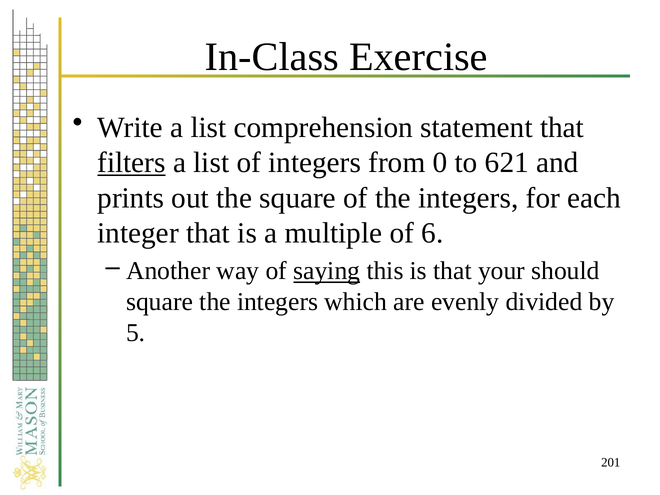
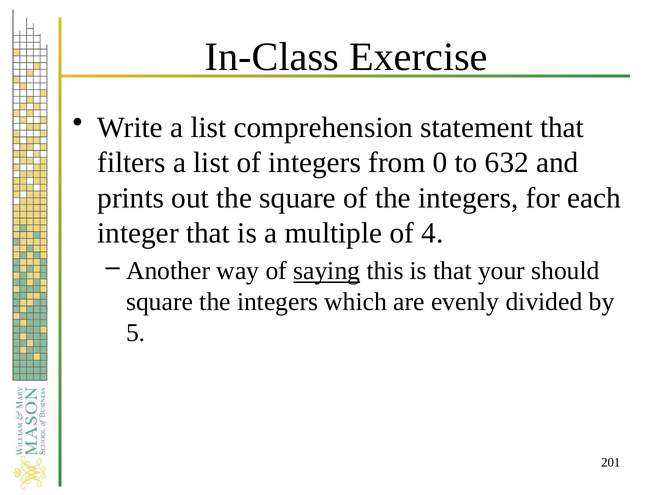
filters underline: present -> none
621: 621 -> 632
6: 6 -> 4
